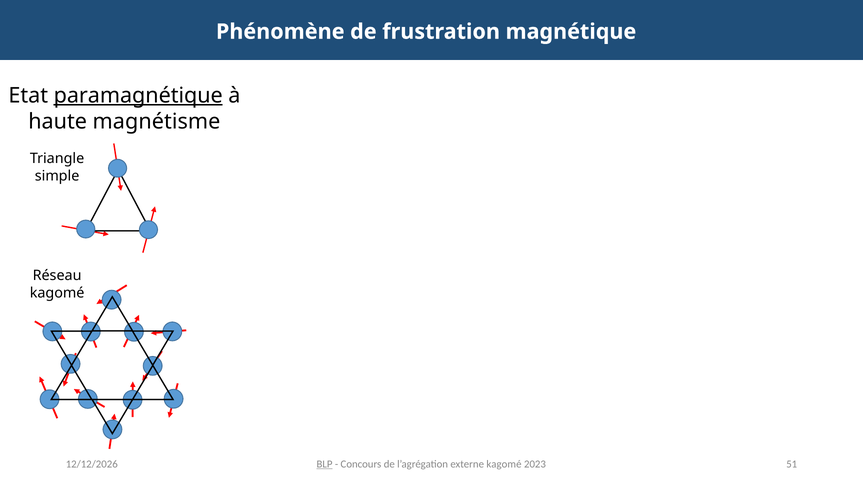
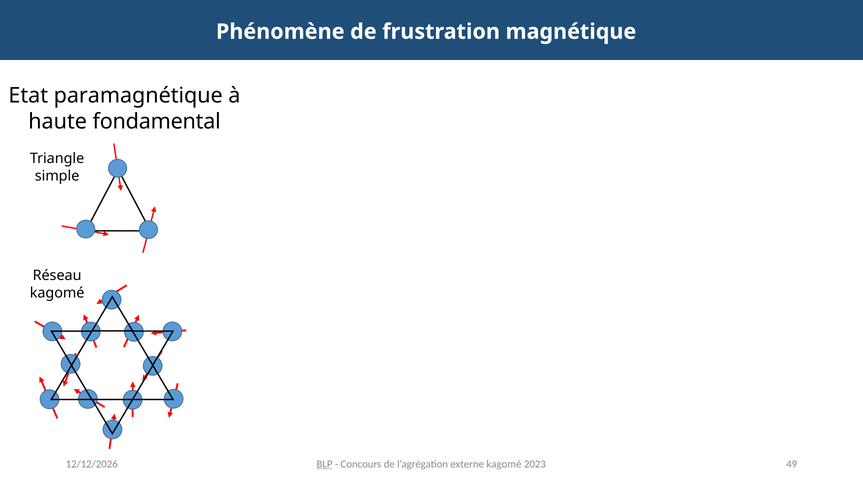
paramagnétique underline: present -> none
magnétisme: magnétisme -> fondamental
51: 51 -> 49
